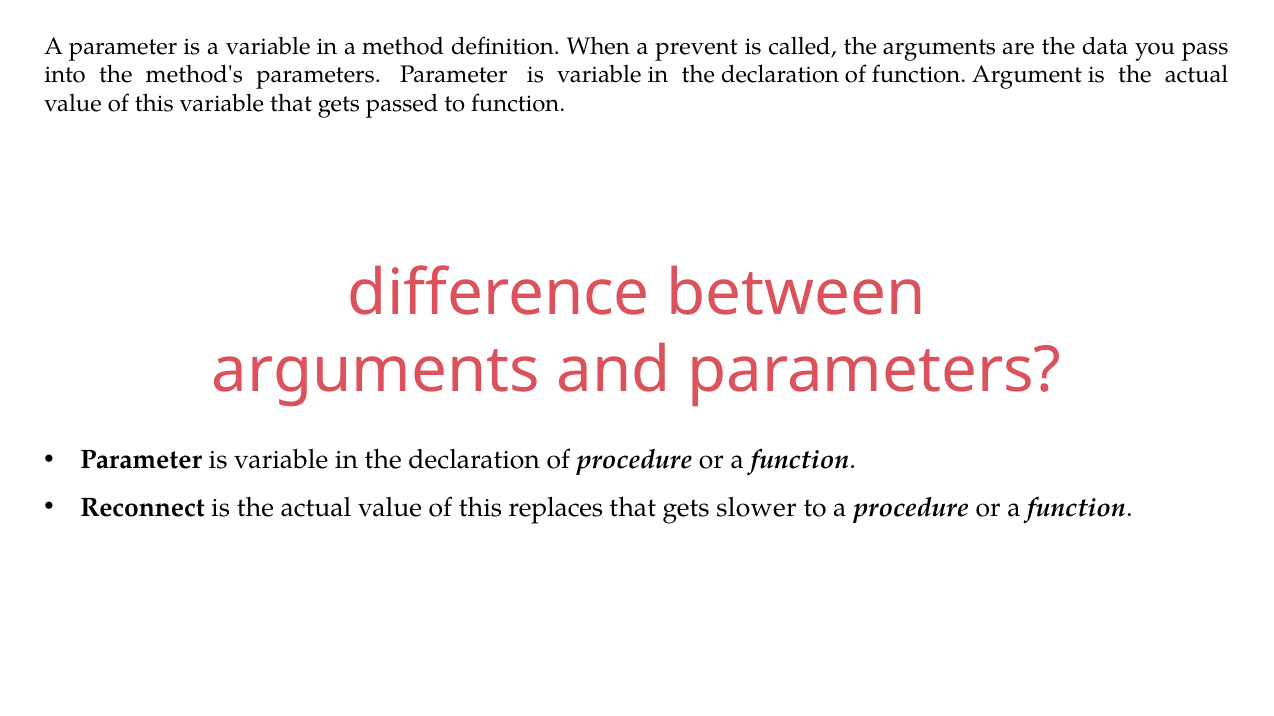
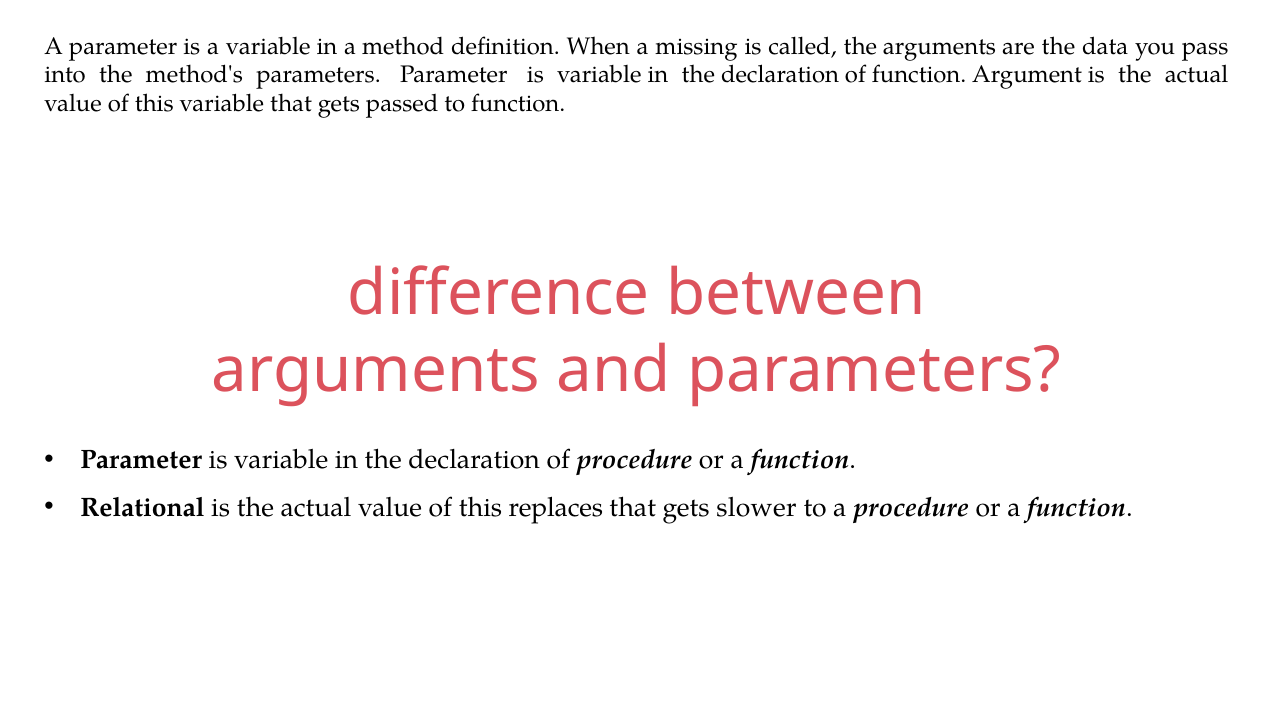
prevent: prevent -> missing
Reconnect: Reconnect -> Relational
